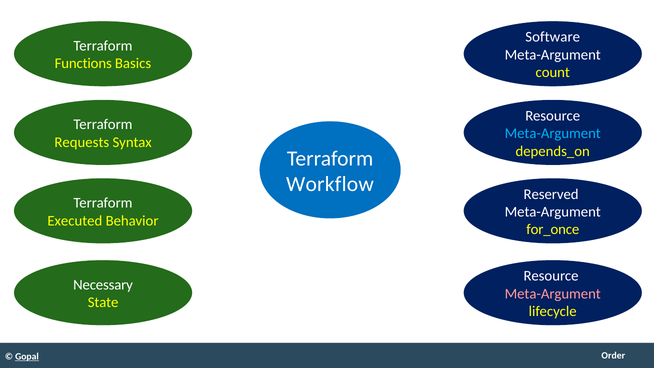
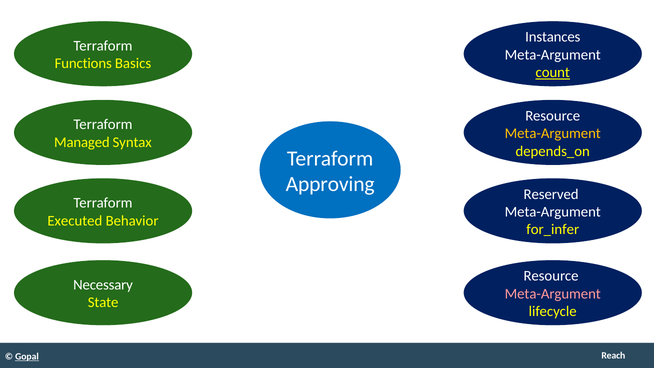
Software: Software -> Instances
count underline: none -> present
Meta-Argument at (553, 133) colour: light blue -> yellow
Requests: Requests -> Managed
Workflow: Workflow -> Approving
for_once: for_once -> for_infer
Order: Order -> Reach
